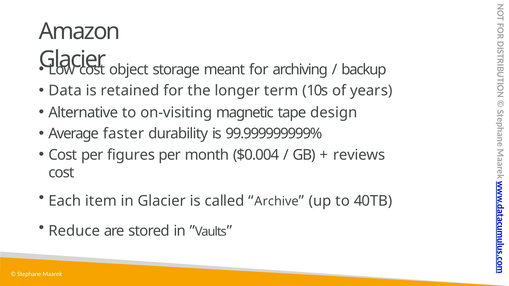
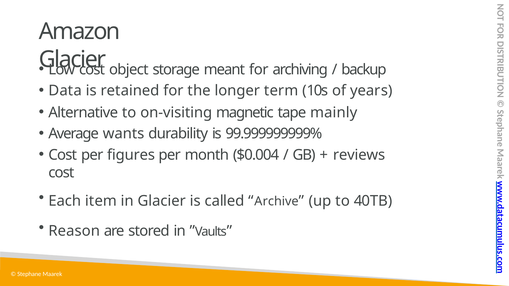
design: design -> mainly
faster: faster -> wants
Reduce: Reduce -> Reason
